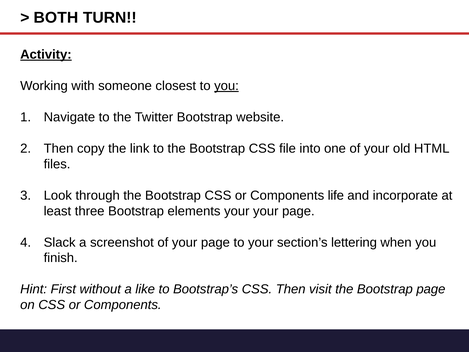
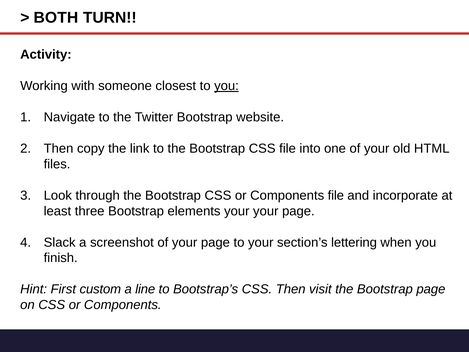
Activity underline: present -> none
Components life: life -> file
without: without -> custom
like: like -> line
